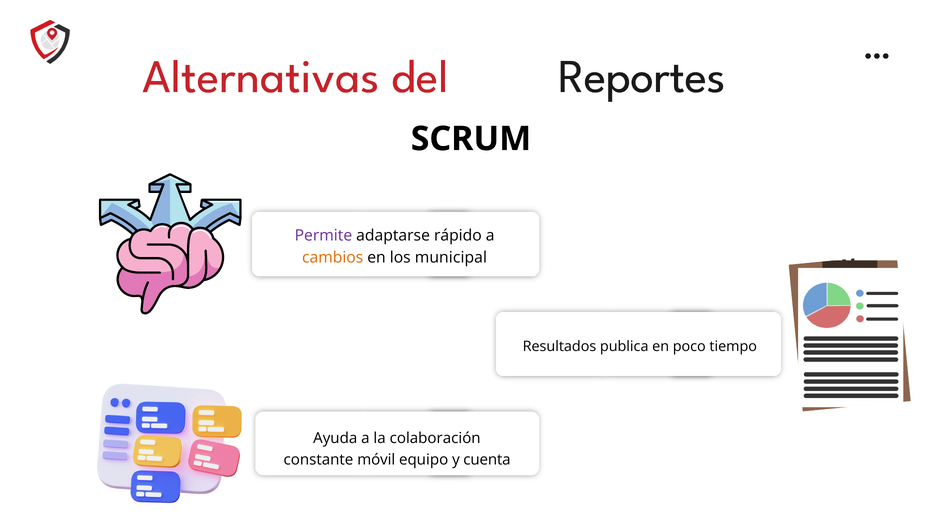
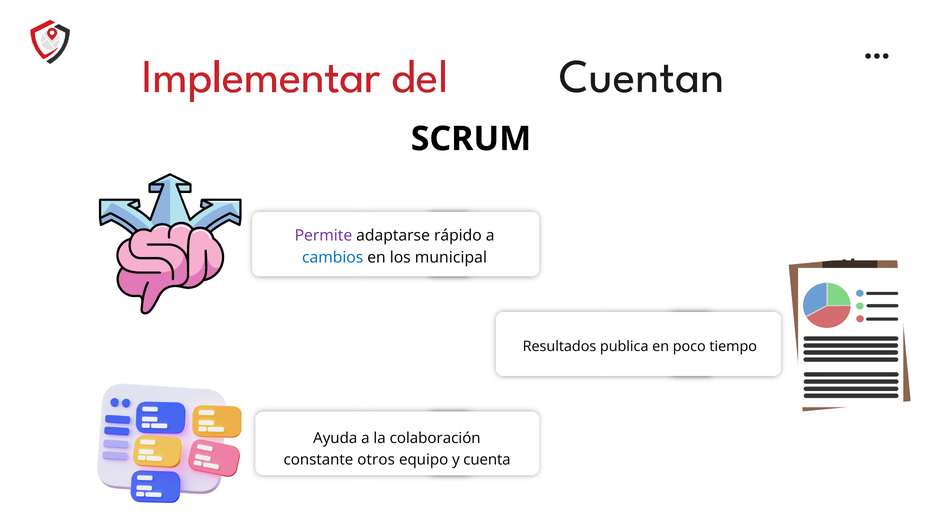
Alternativas: Alternativas -> Implementar
Reportes: Reportes -> Cuentan
cambios colour: orange -> blue
móvil: móvil -> otros
